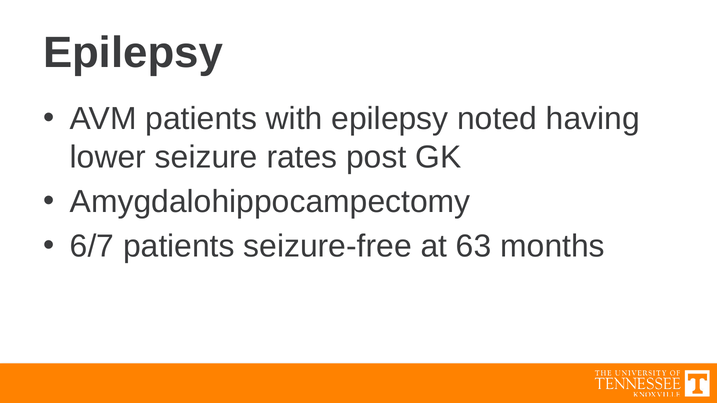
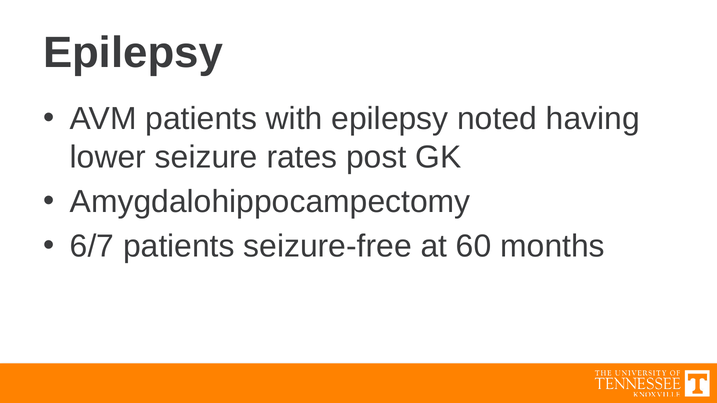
63: 63 -> 60
